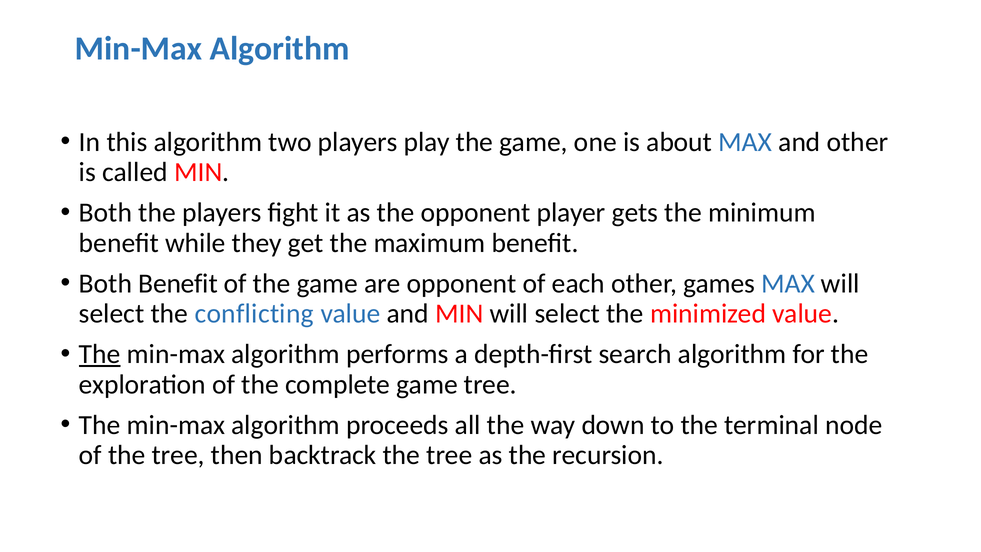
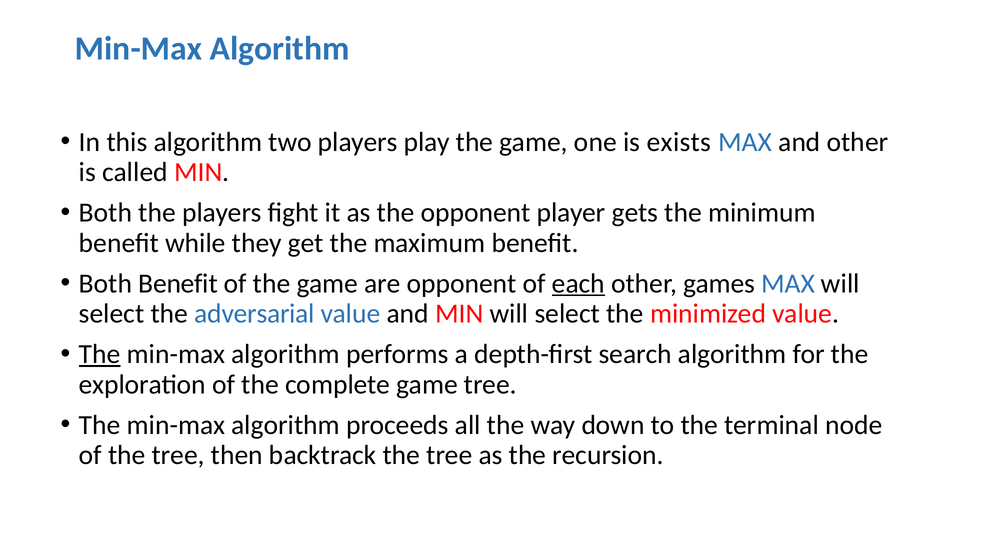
about: about -> exists
each underline: none -> present
conflicting: conflicting -> adversarial
